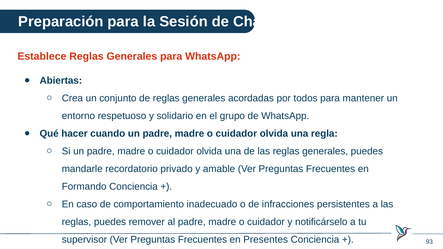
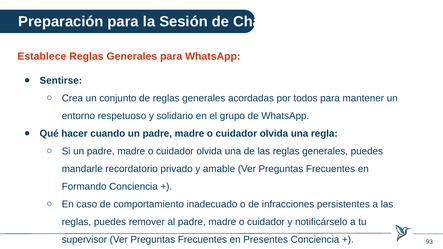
Abiertas: Abiertas -> Sentirse
